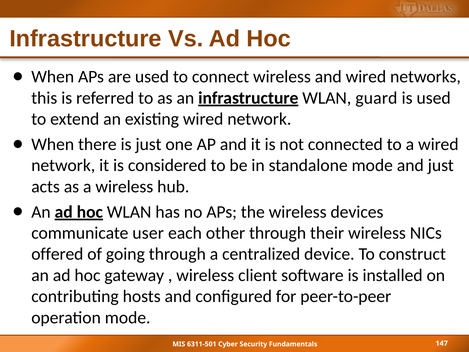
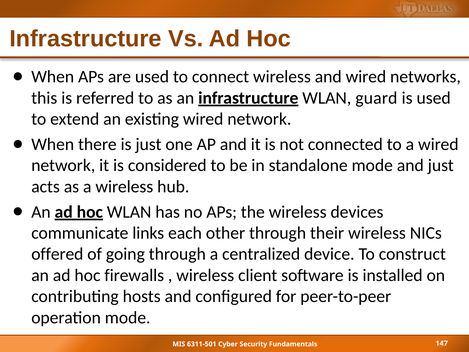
user: user -> links
gateway: gateway -> firewalls
